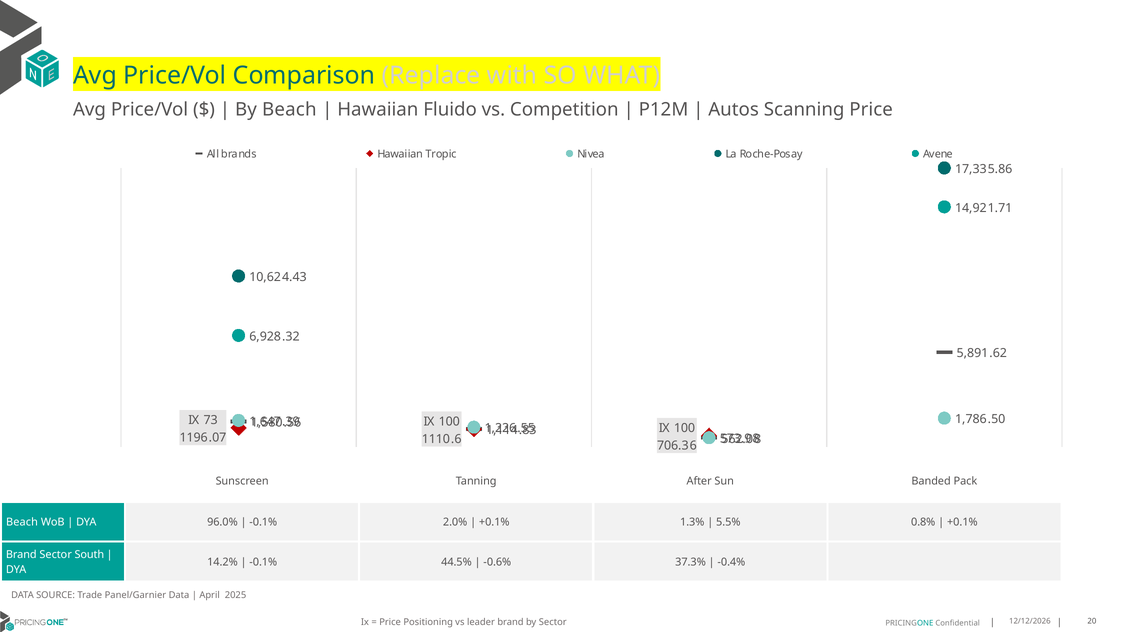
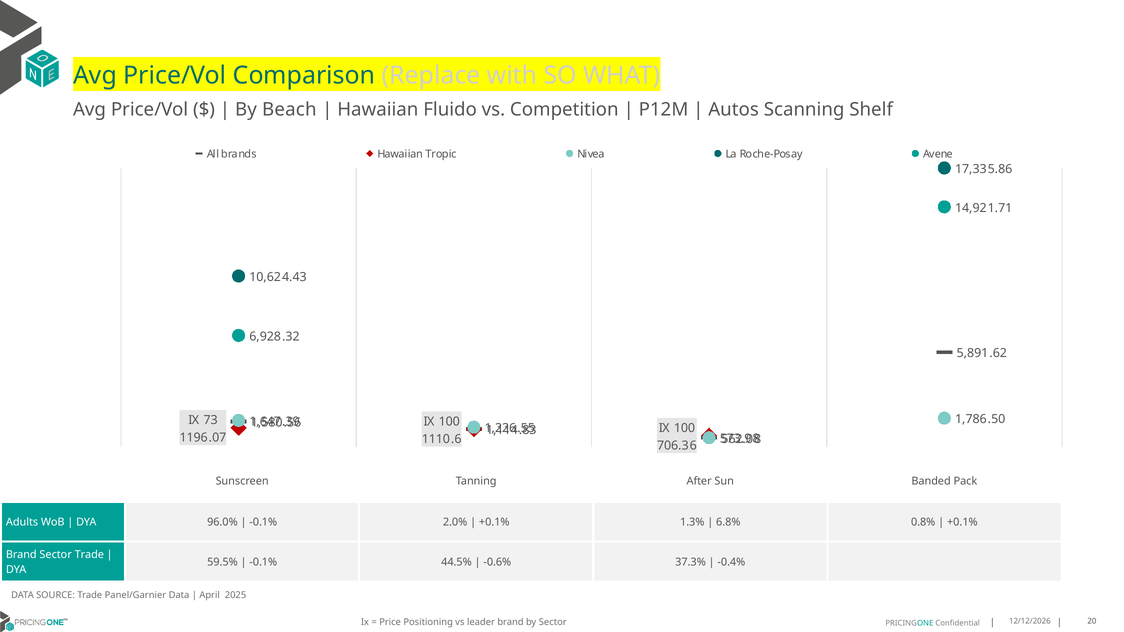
Scanning Price: Price -> Shelf
Beach at (22, 523): Beach -> Adults
5.5%: 5.5% -> 6.8%
Sector South: South -> Trade
14.2%: 14.2% -> 59.5%
